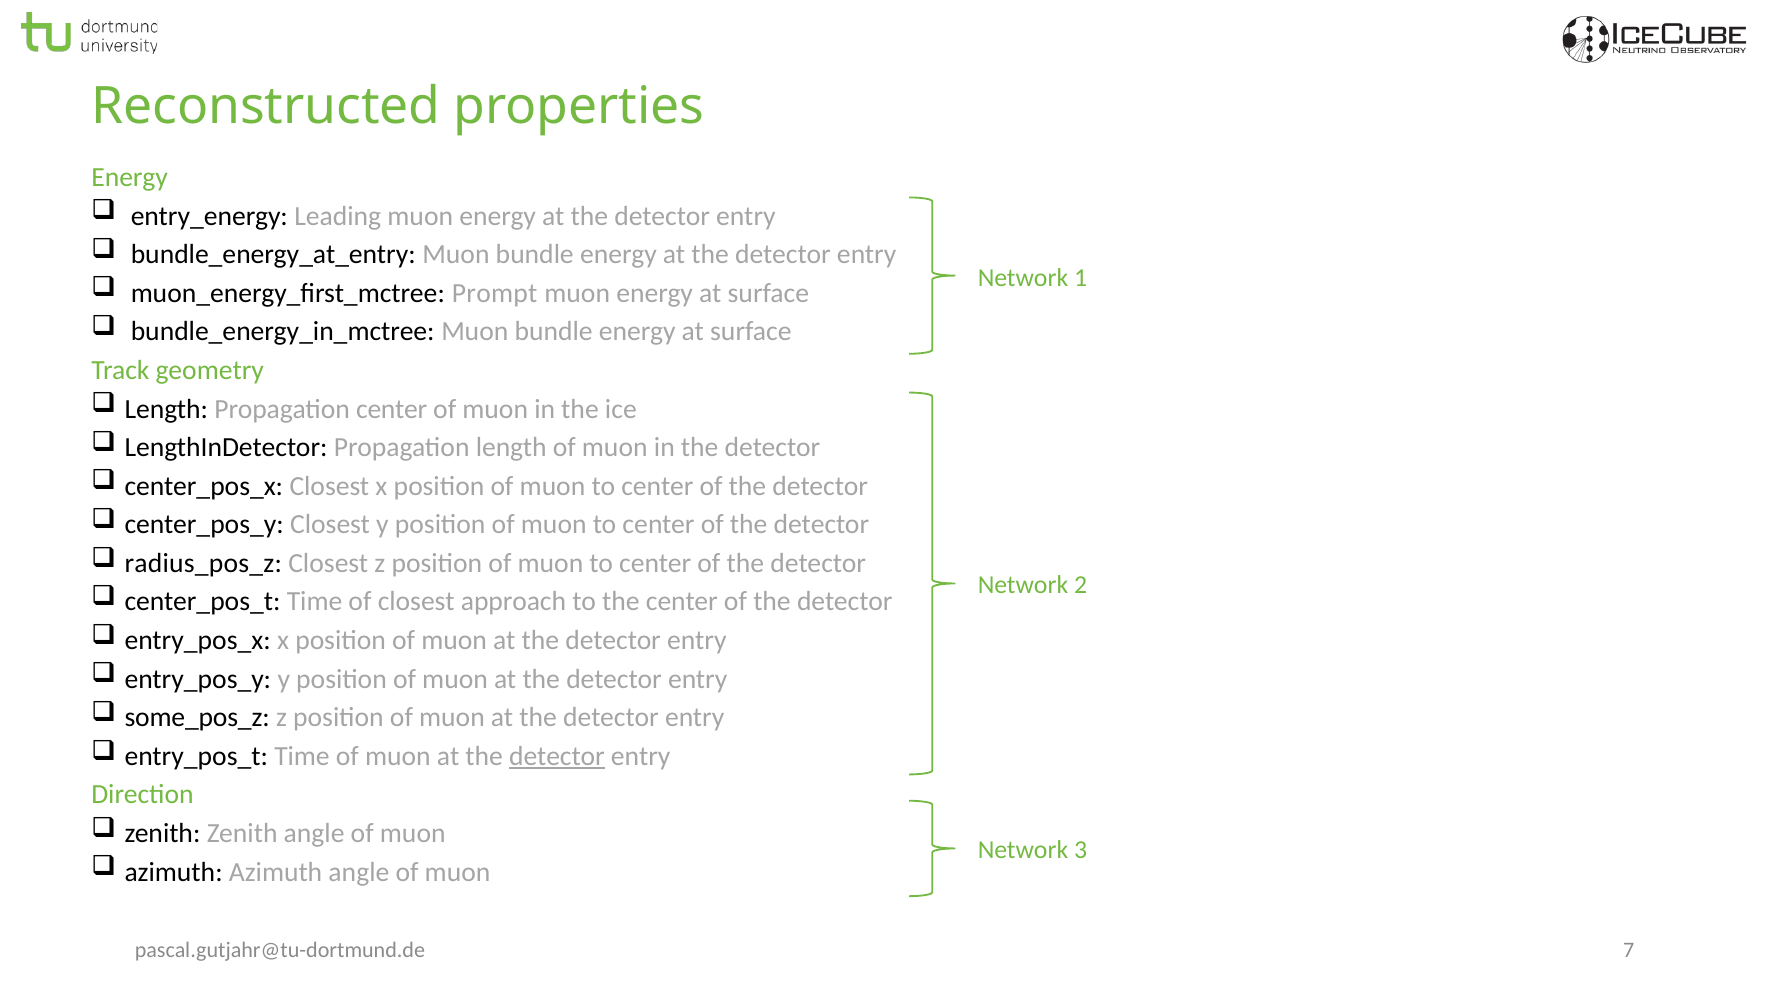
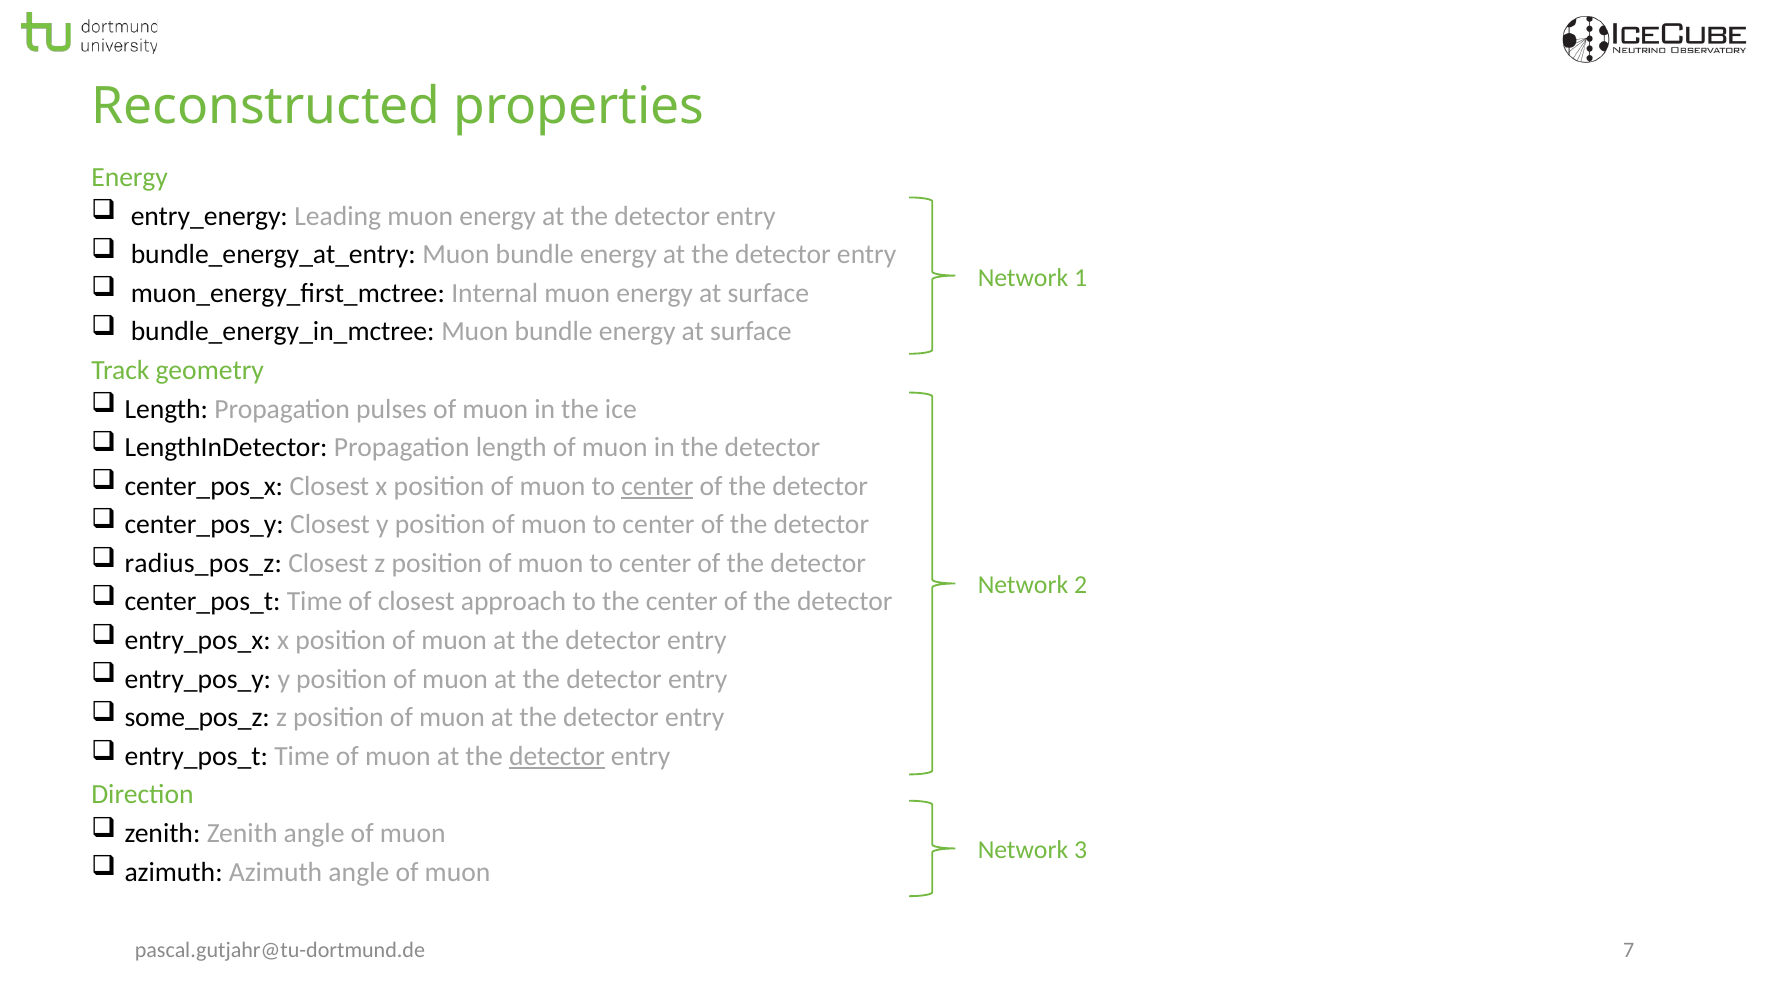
Prompt: Prompt -> Internal
Propagation center: center -> pulses
center at (657, 486) underline: none -> present
